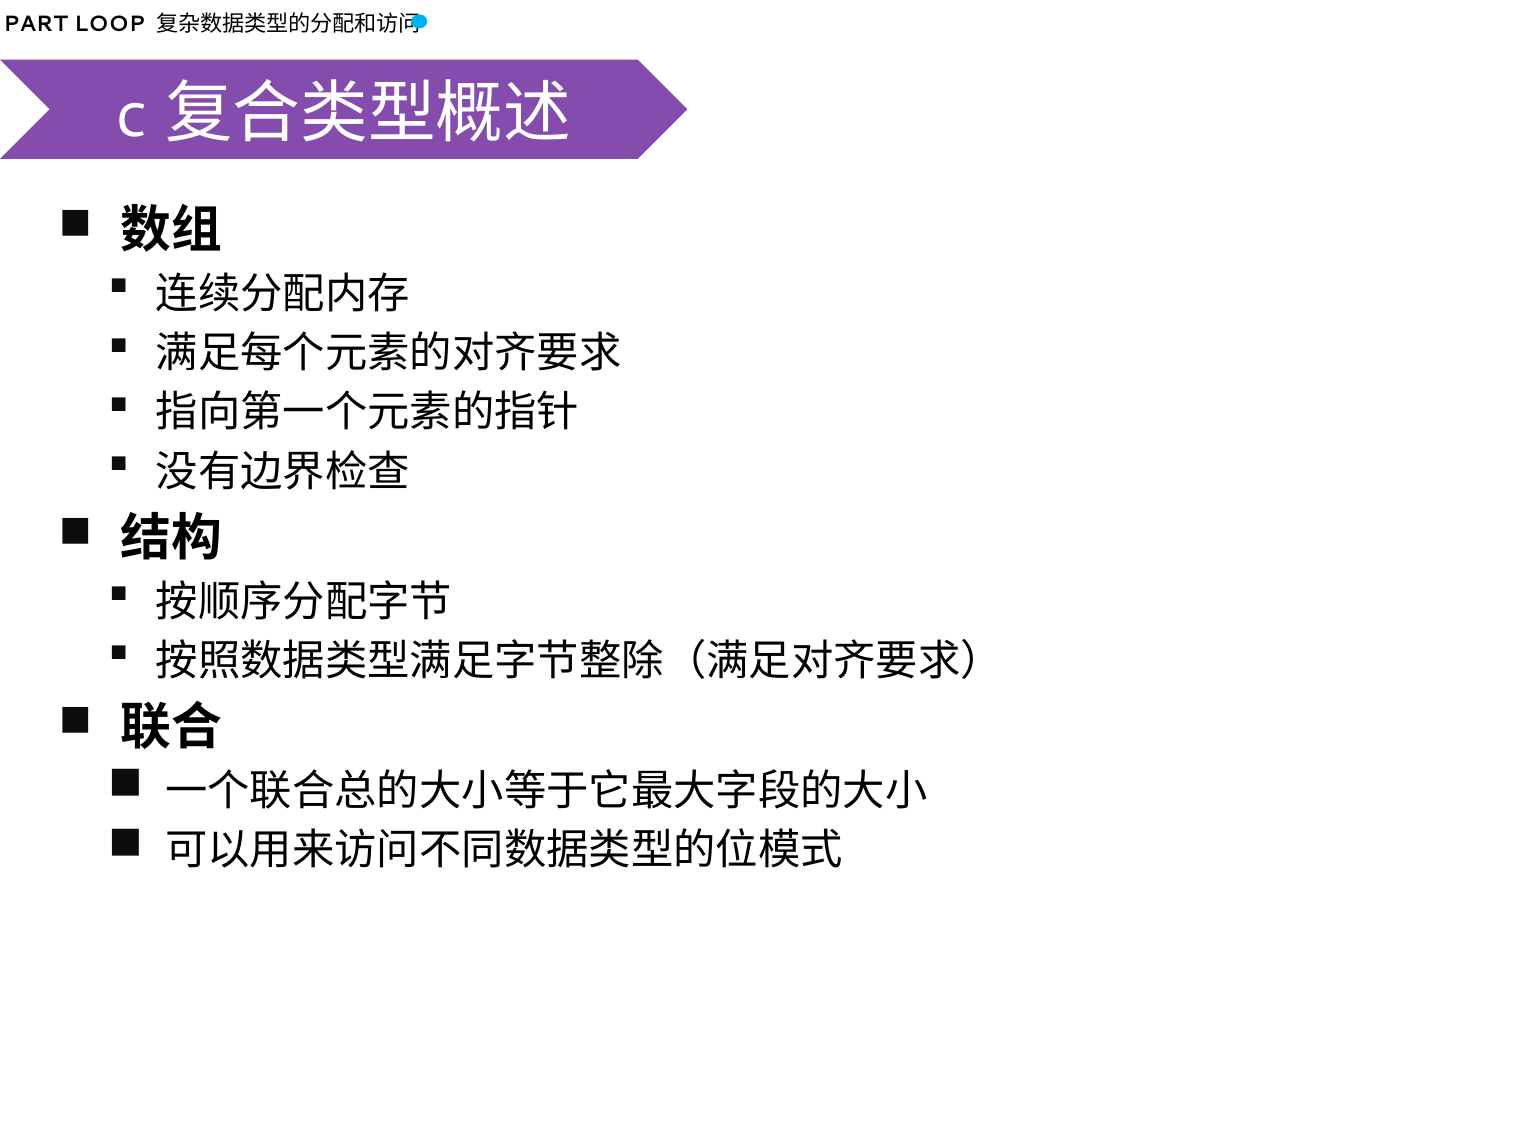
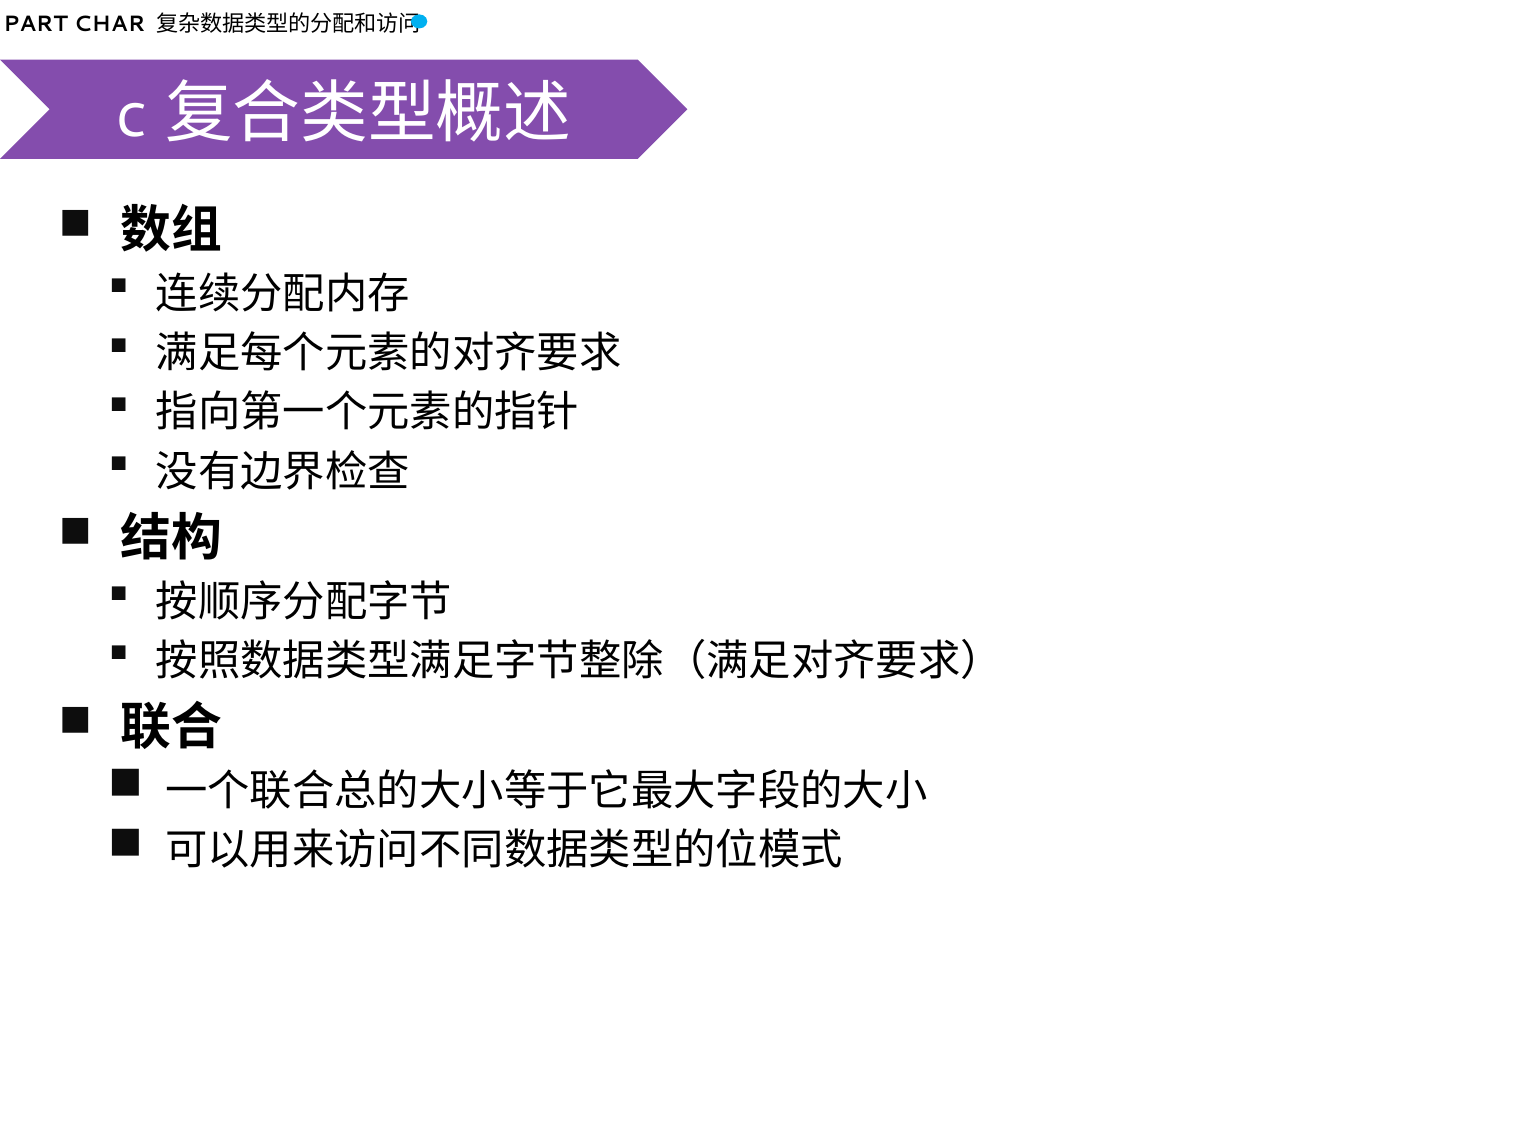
LOOP: LOOP -> CHAR
